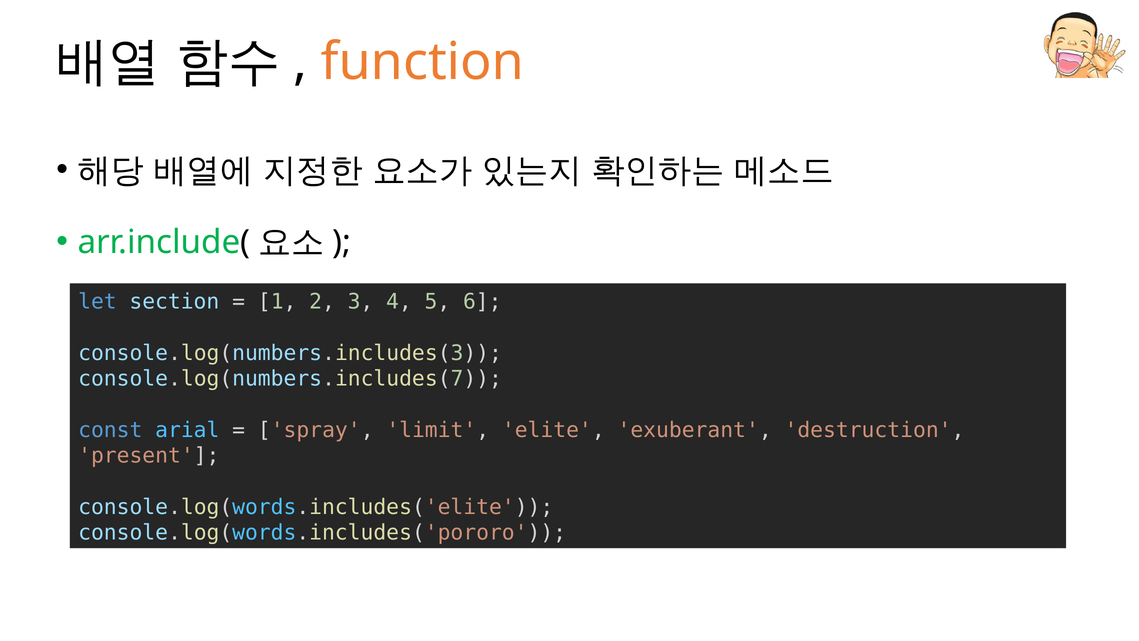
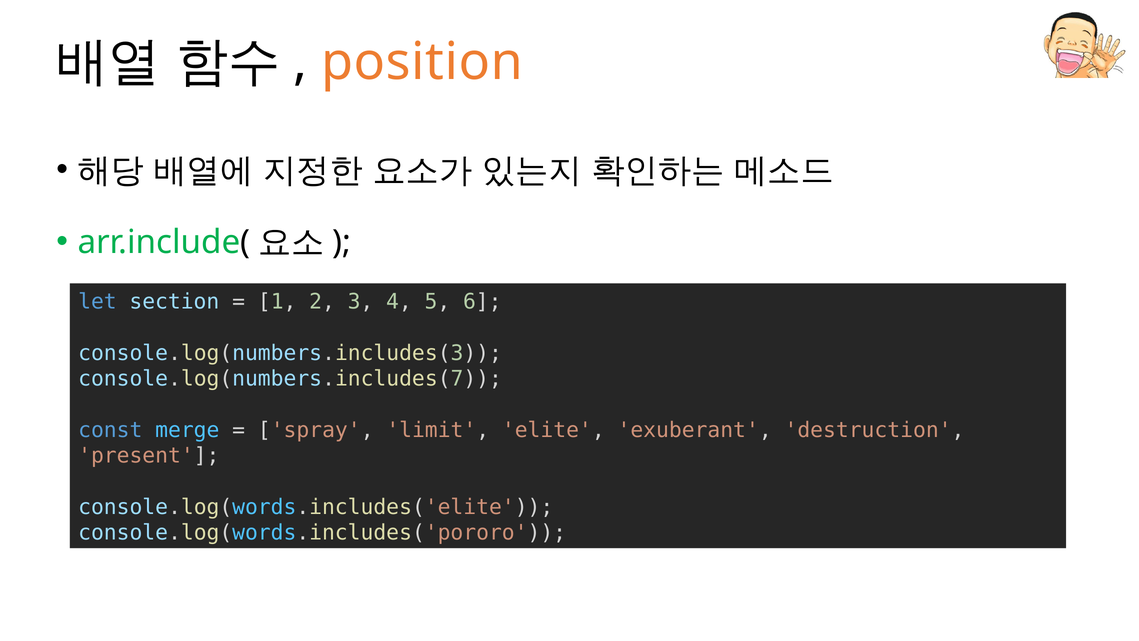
function: function -> position
arial: arial -> merge
